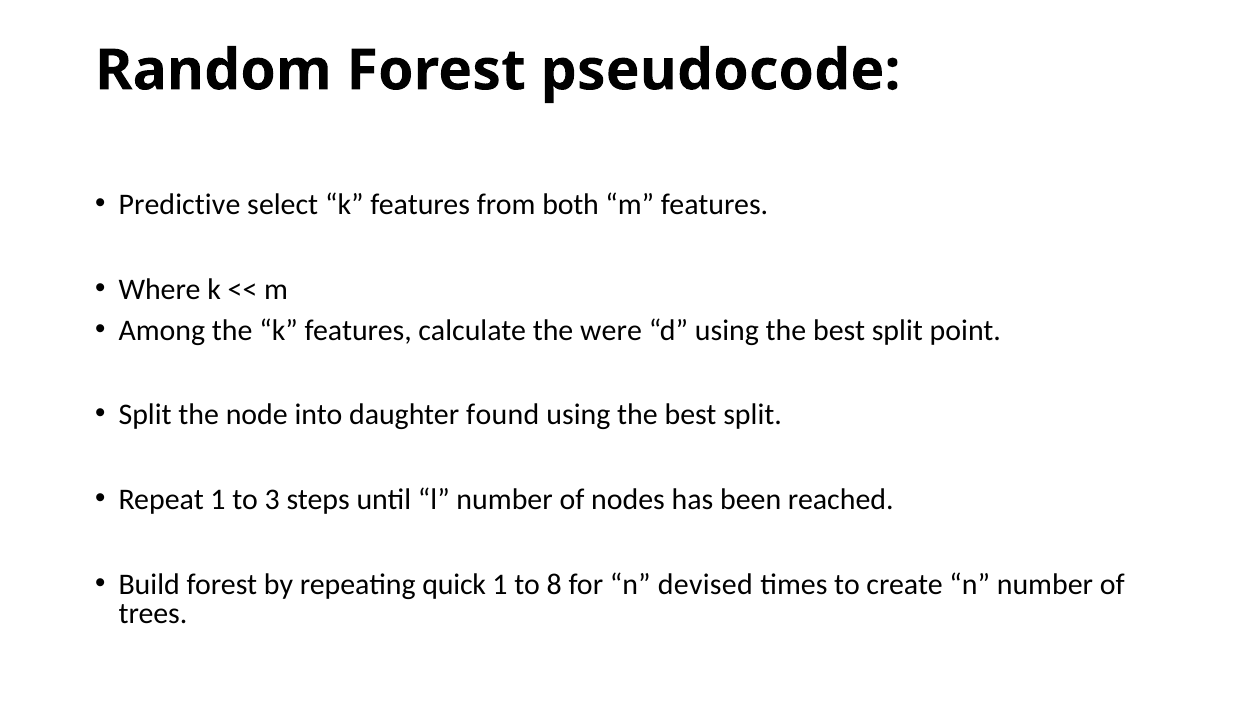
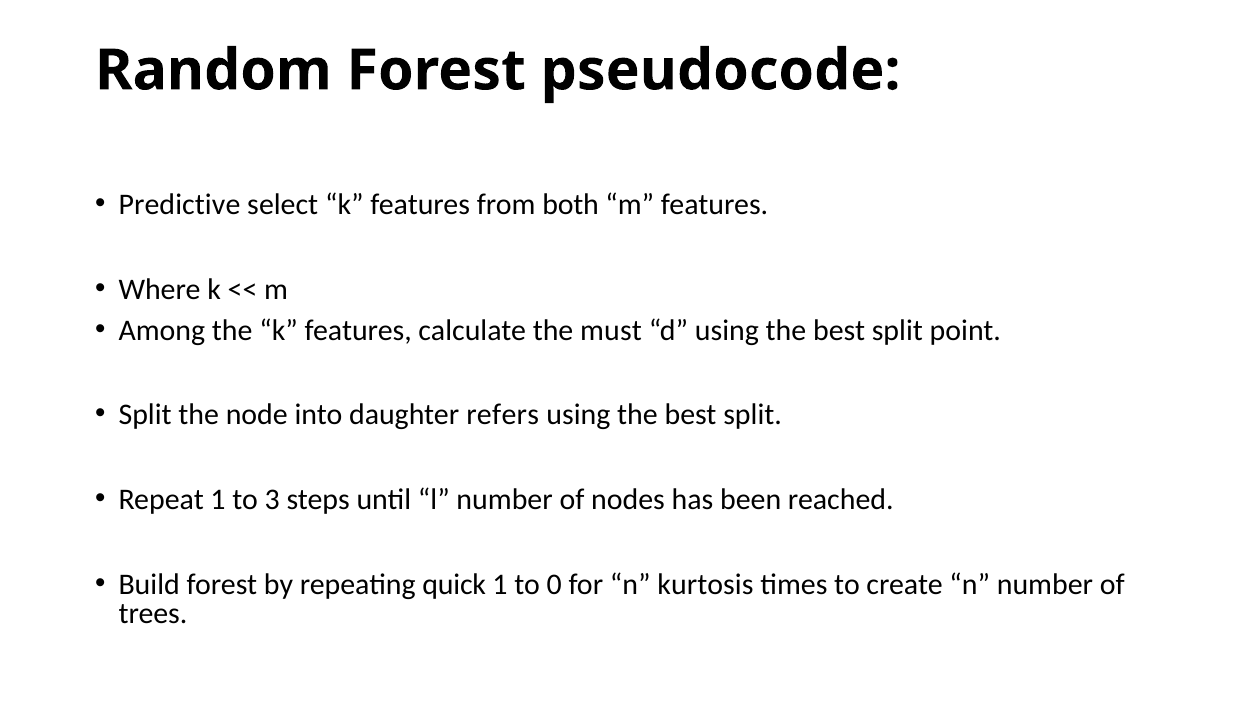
were: were -> must
found: found -> refers
8: 8 -> 0
devised: devised -> kurtosis
